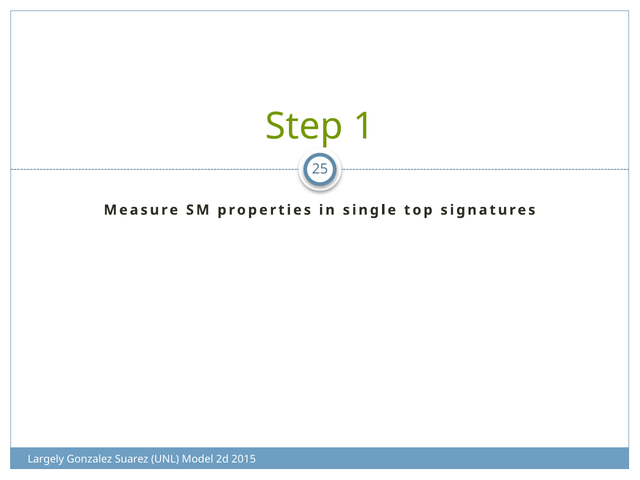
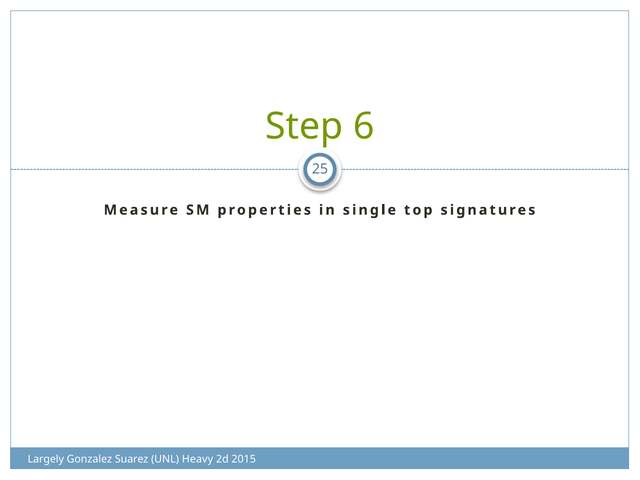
1: 1 -> 6
Model: Model -> Heavy
